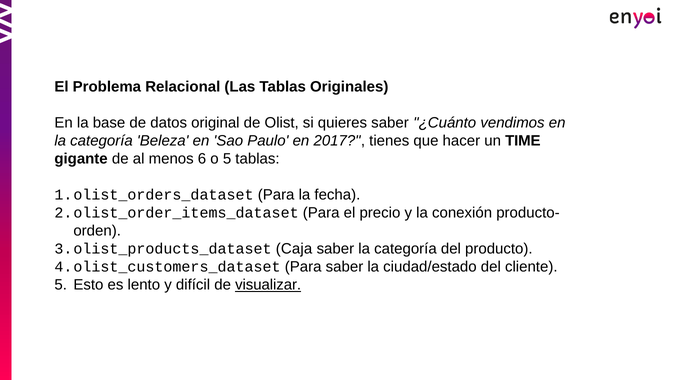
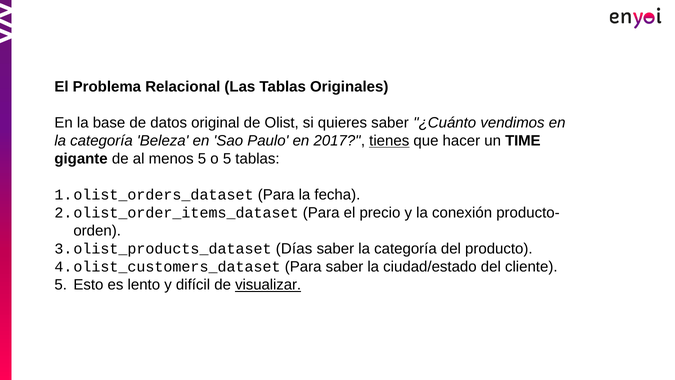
tienes underline: none -> present
menos 6: 6 -> 5
Caja: Caja -> Días
